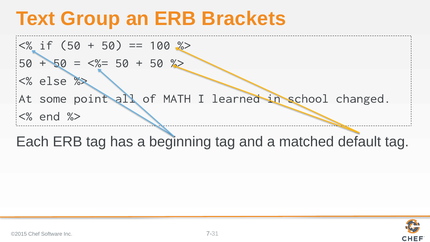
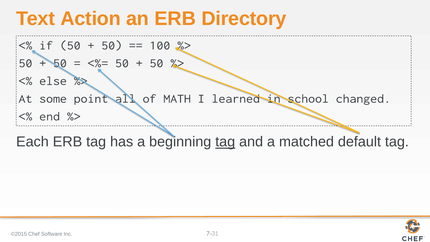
Group: Group -> Action
Brackets: Brackets -> Directory
tag at (225, 142) underline: none -> present
